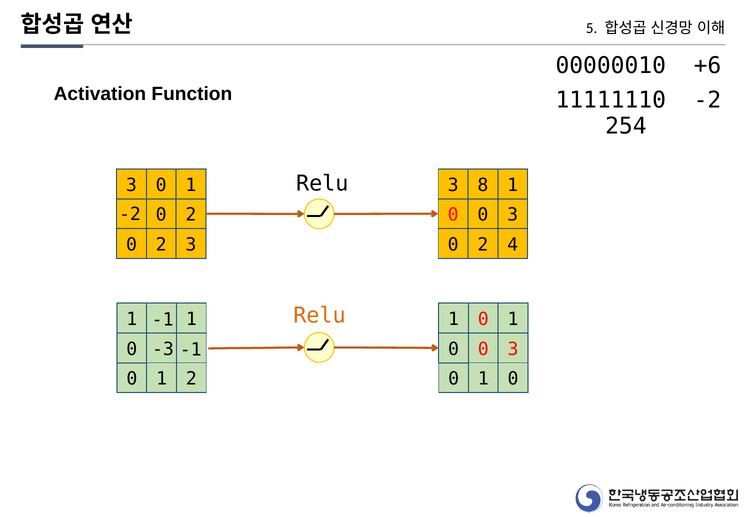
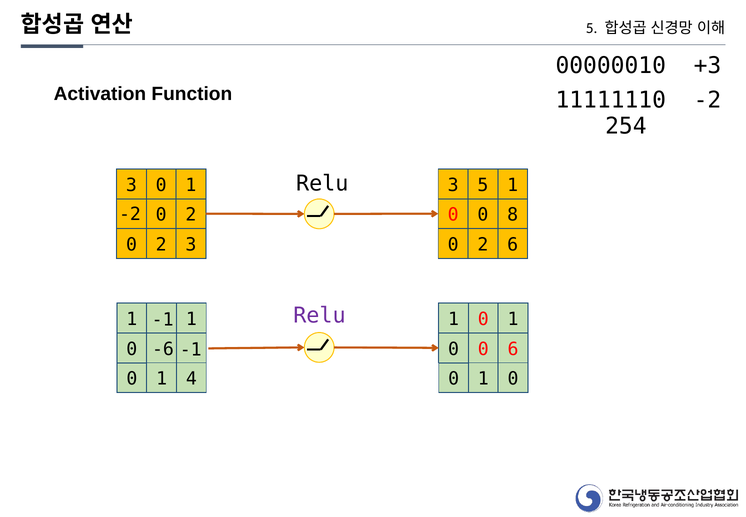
+6: +6 -> +3
3 8: 8 -> 5
3 at (513, 215): 3 -> 8
2 4: 4 -> 6
Relu at (319, 315) colour: orange -> purple
3 at (513, 349): 3 -> 6
-3: -3 -> -6
1 2: 2 -> 4
